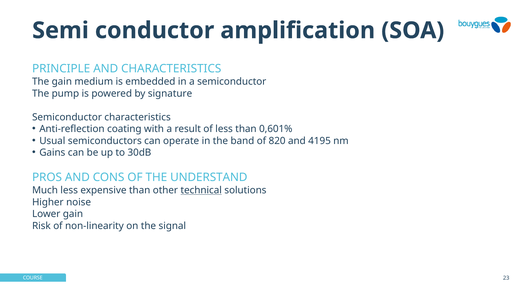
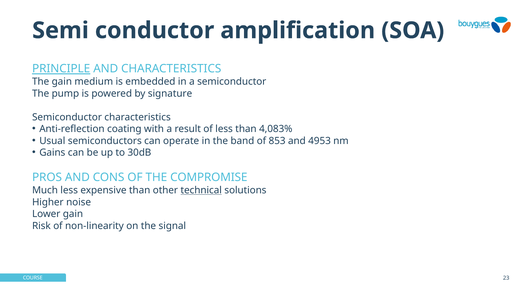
PRINCIPLE underline: none -> present
0,601%: 0,601% -> 4,083%
820: 820 -> 853
4195: 4195 -> 4953
UNDERSTAND: UNDERSTAND -> COMPROMISE
